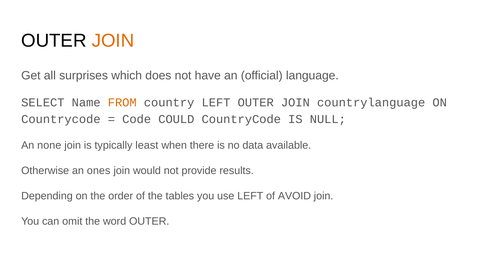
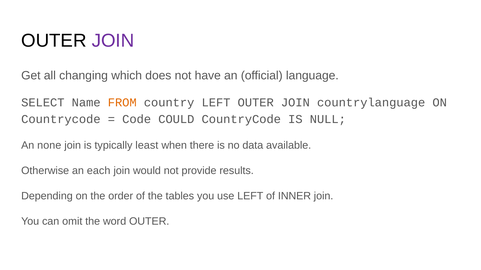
JOIN at (113, 41) colour: orange -> purple
surprises: surprises -> changing
ones: ones -> each
AVOID: AVOID -> INNER
